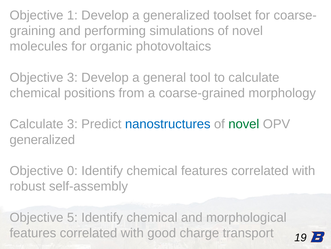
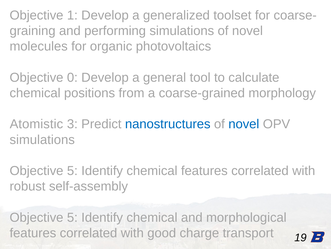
Objective 3: 3 -> 0
Calculate at (36, 124): Calculate -> Atomistic
novel at (244, 124) colour: green -> blue
generalized at (42, 139): generalized -> simulations
0 at (72, 170): 0 -> 5
